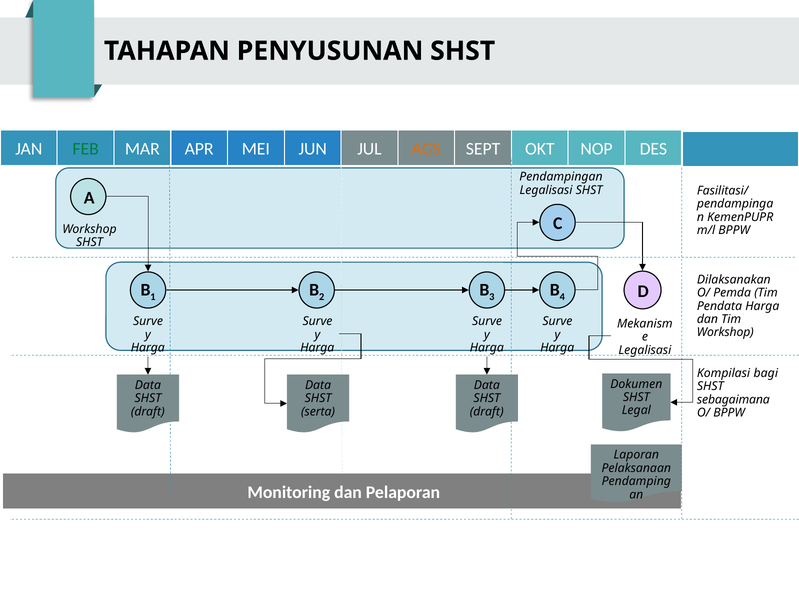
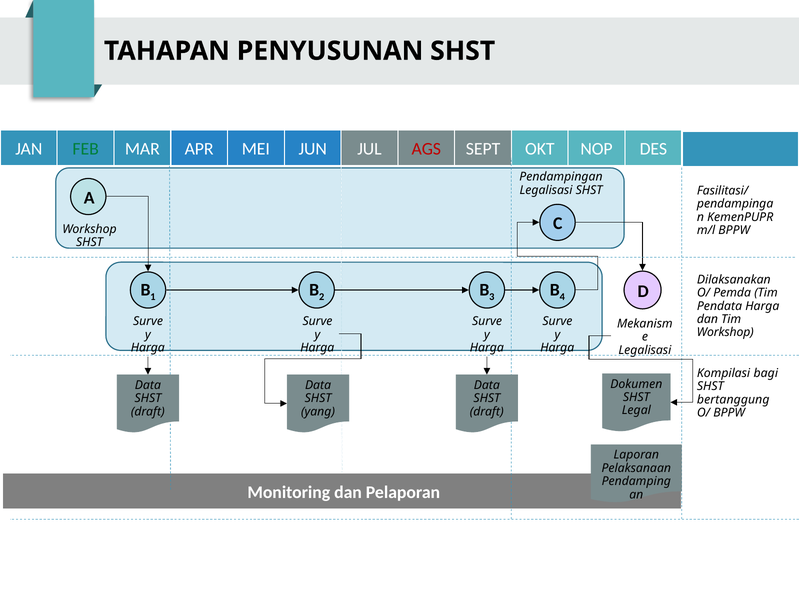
AGS colour: orange -> red
sebagaimana: sebagaimana -> bertanggung
serta: serta -> yang
